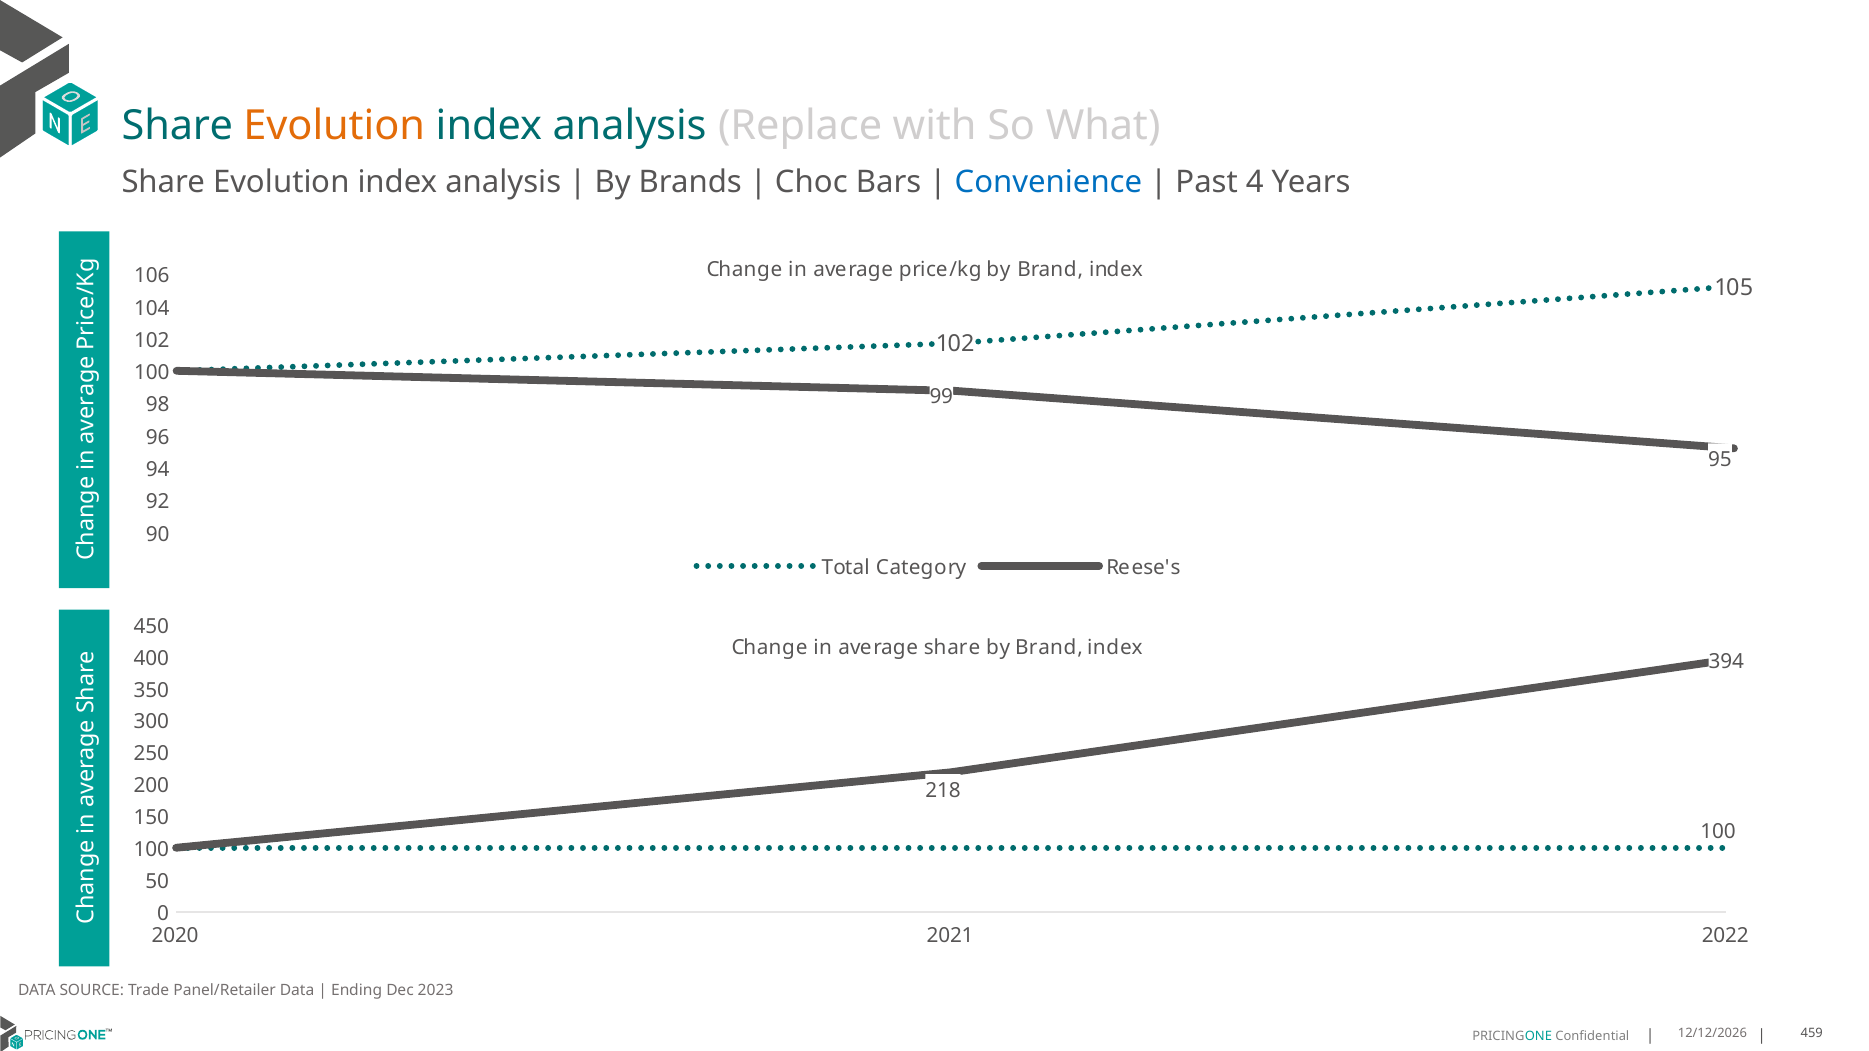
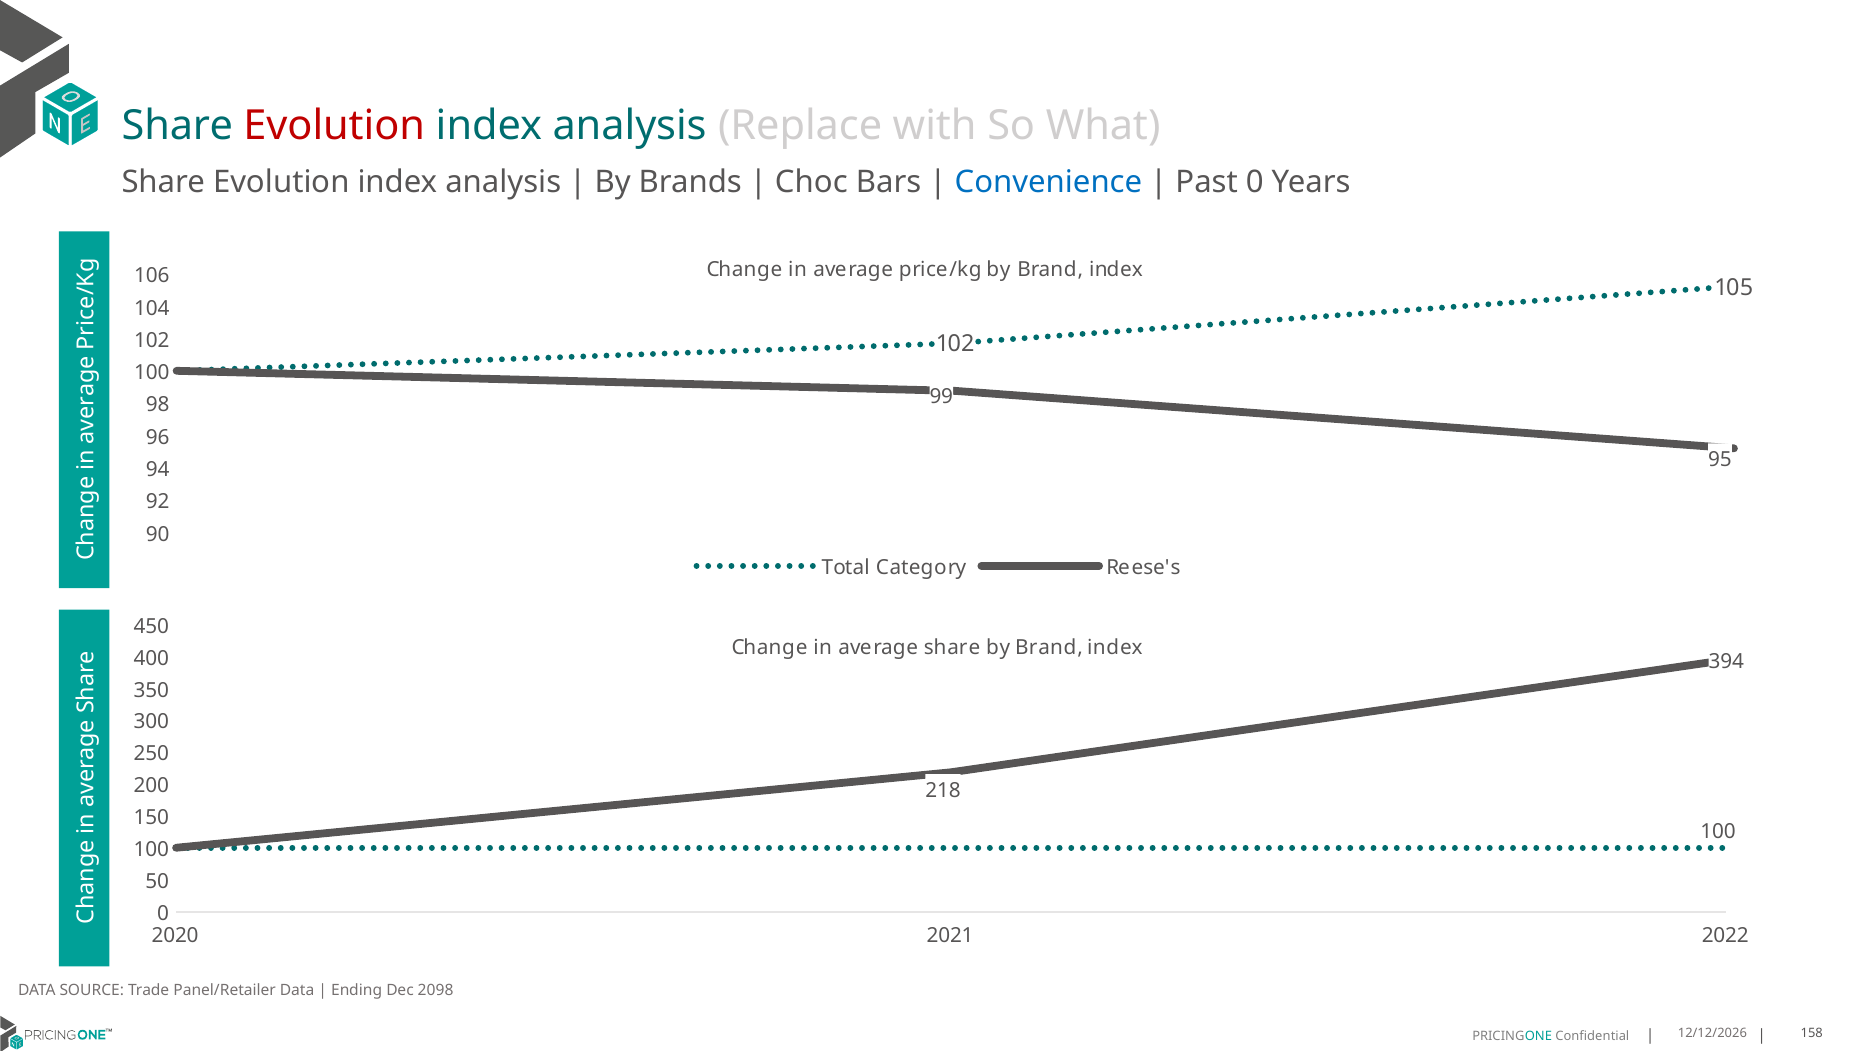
Evolution at (334, 126) colour: orange -> red
Past 4: 4 -> 0
2023: 2023 -> 2098
459: 459 -> 158
